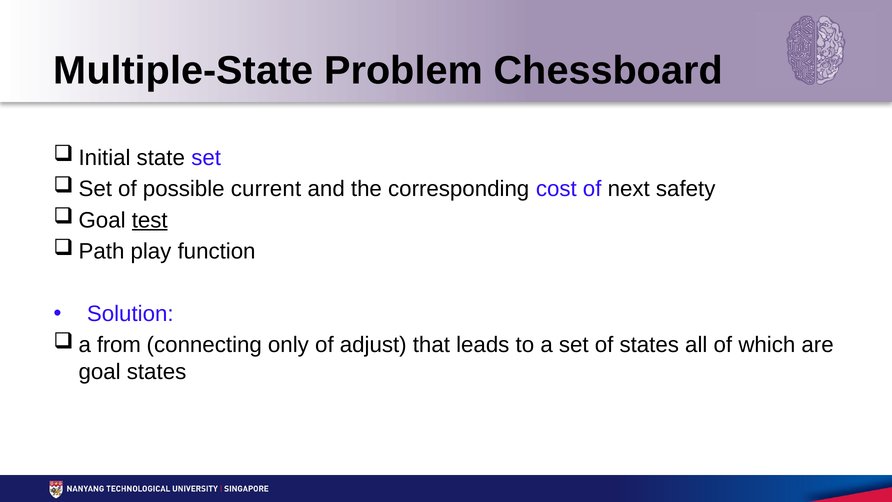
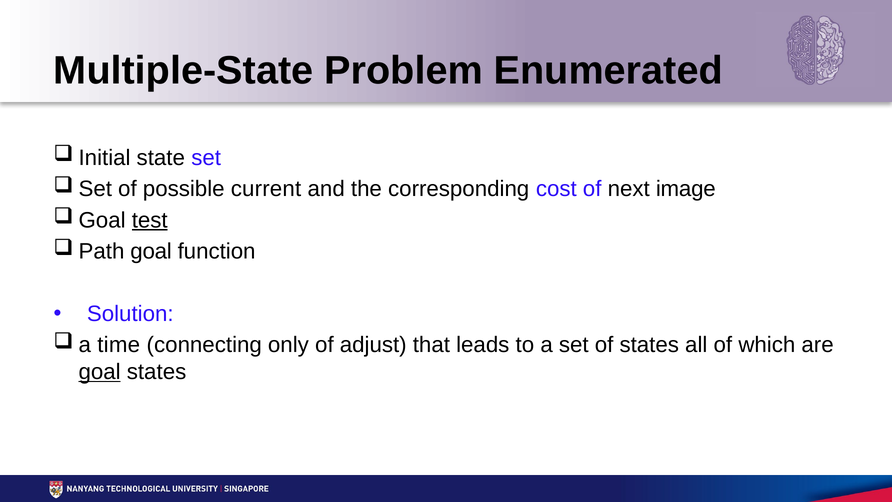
Chessboard: Chessboard -> Enumerated
safety: safety -> image
play at (151, 251): play -> goal
from: from -> time
goal at (100, 372) underline: none -> present
